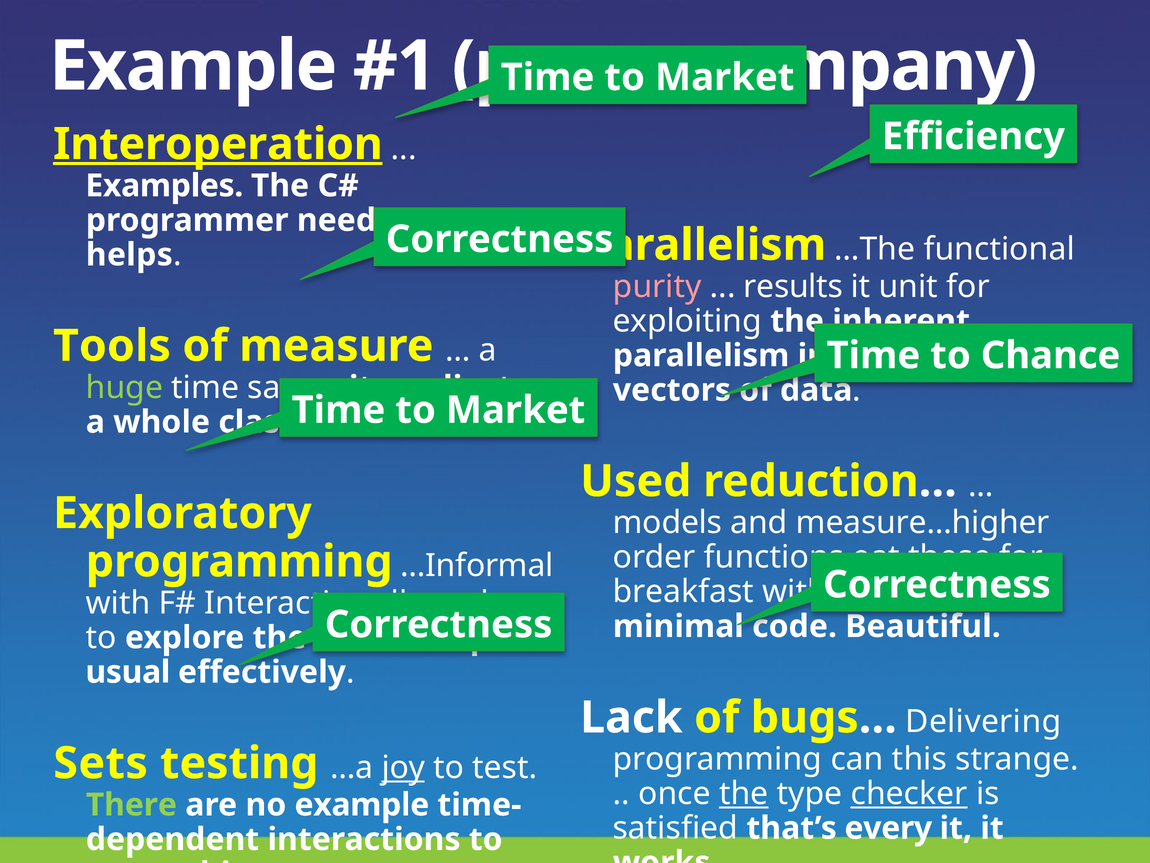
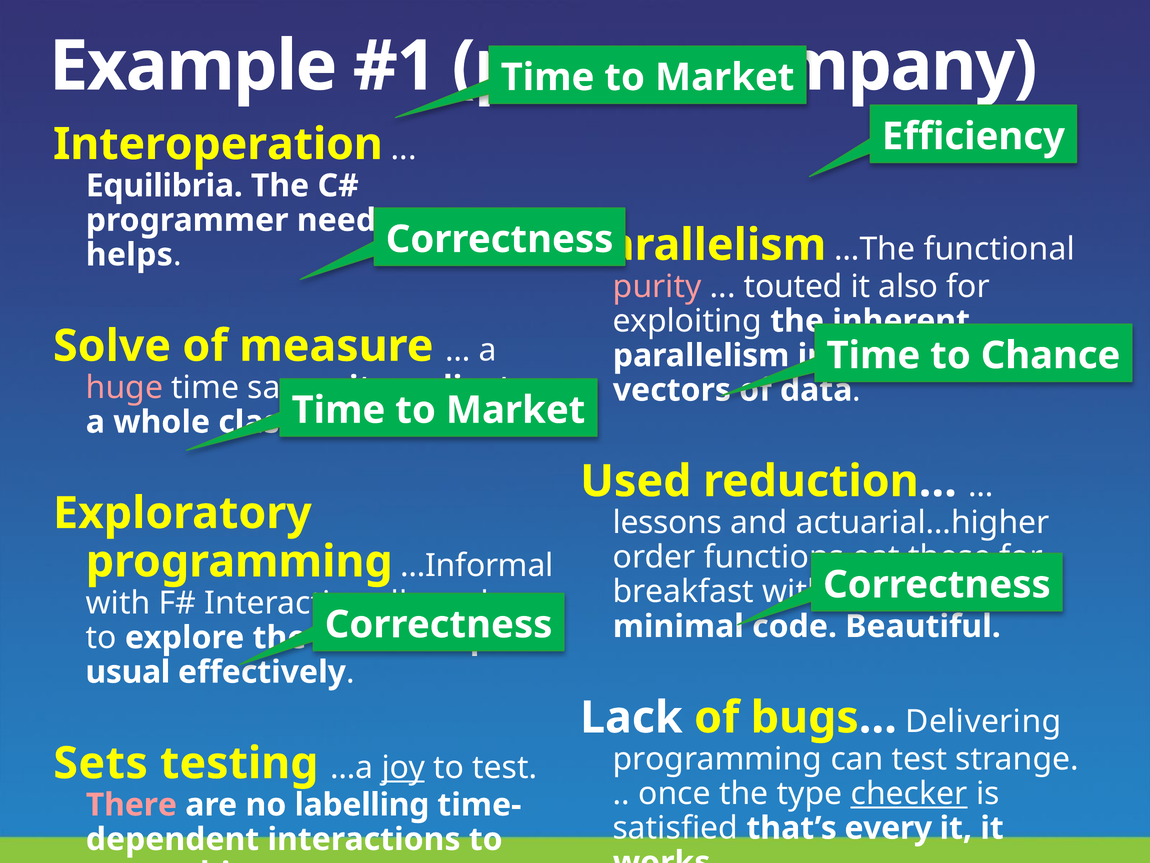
Interoperation underline: present -> none
Examples: Examples -> Equilibria
results: results -> touted
unit: unit -> also
Tools: Tools -> Solve
huge colour: light green -> pink
models: models -> lessons
measure…higher: measure…higher -> actuarial…higher
can this: this -> test
the at (744, 793) underline: present -> none
There colour: light green -> pink
no example: example -> labelling
